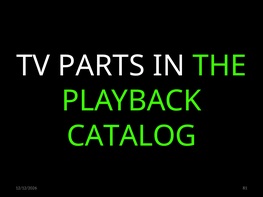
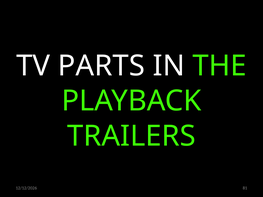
CATALOG: CATALOG -> TRAILERS
